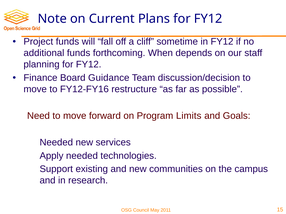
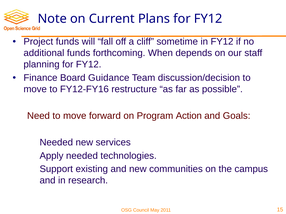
Limits: Limits -> Action
